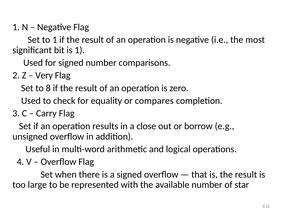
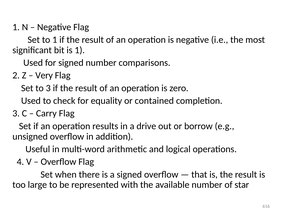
to 8: 8 -> 3
compares: compares -> contained
close: close -> drive
